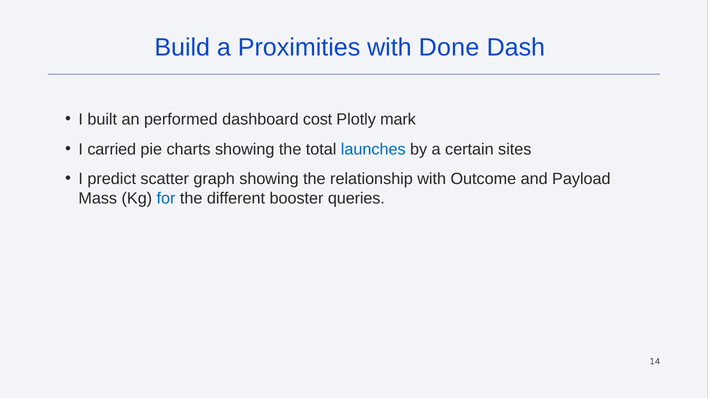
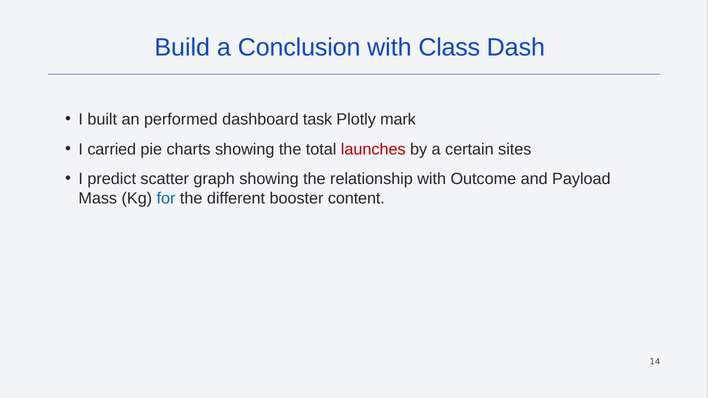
Proximities: Proximities -> Conclusion
Done: Done -> Class
cost: cost -> task
launches colour: blue -> red
queries: queries -> content
